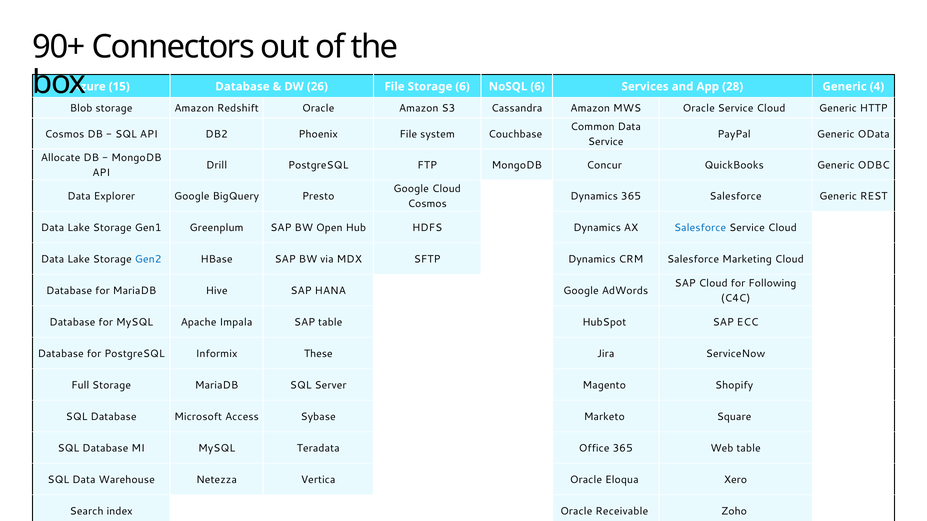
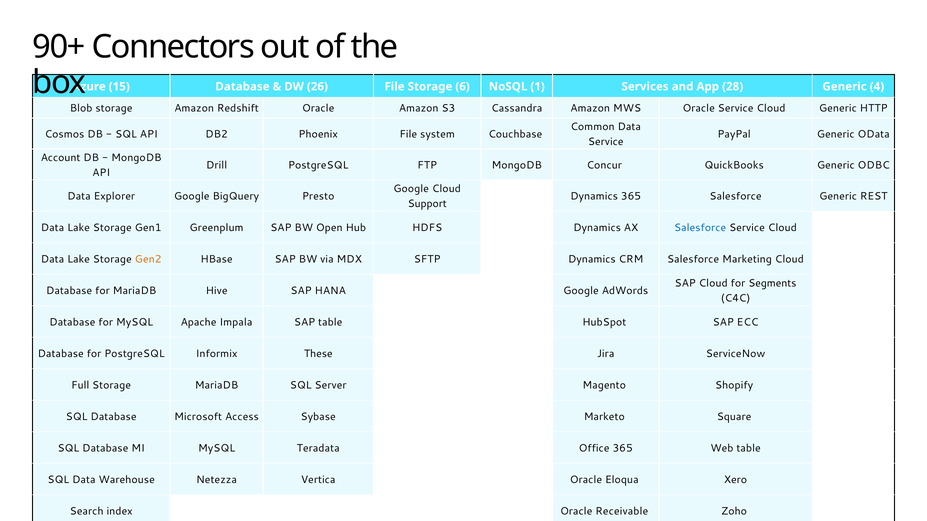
NoSQL 6: 6 -> 1
Allocate: Allocate -> Account
Cosmos at (427, 204): Cosmos -> Support
Gen2 colour: blue -> orange
Following: Following -> Segments
